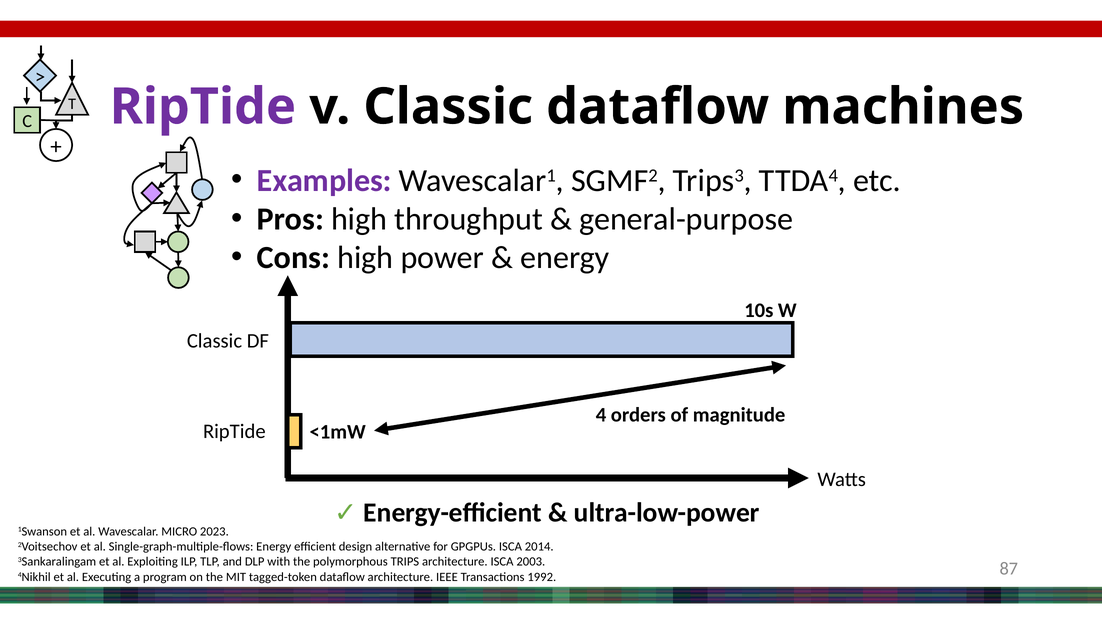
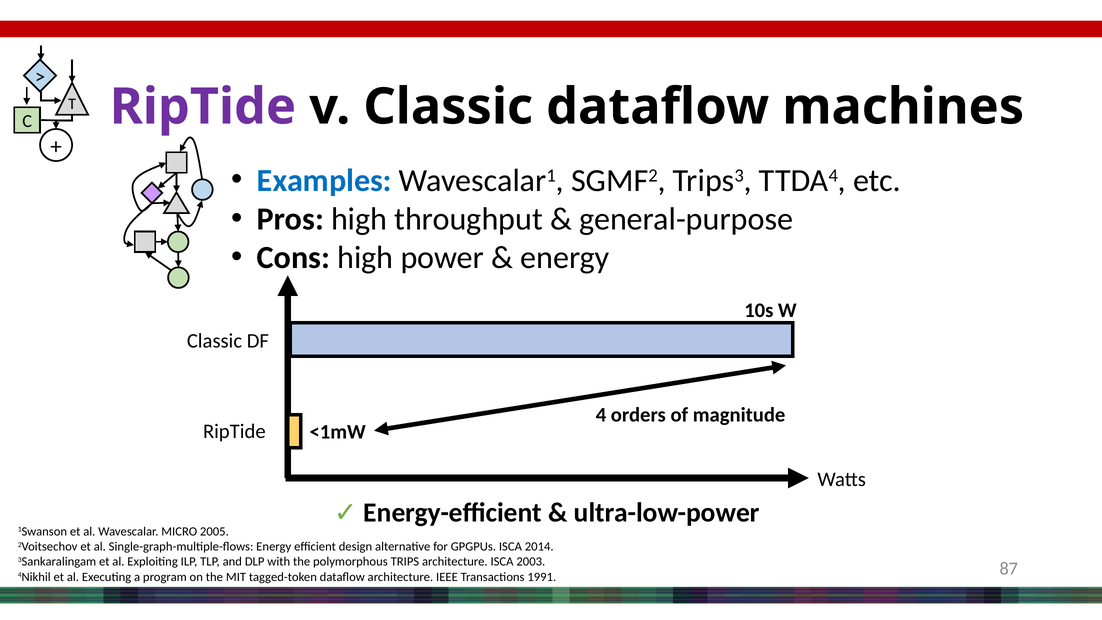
Examples colour: purple -> blue
2023: 2023 -> 2005
1992: 1992 -> 1991
